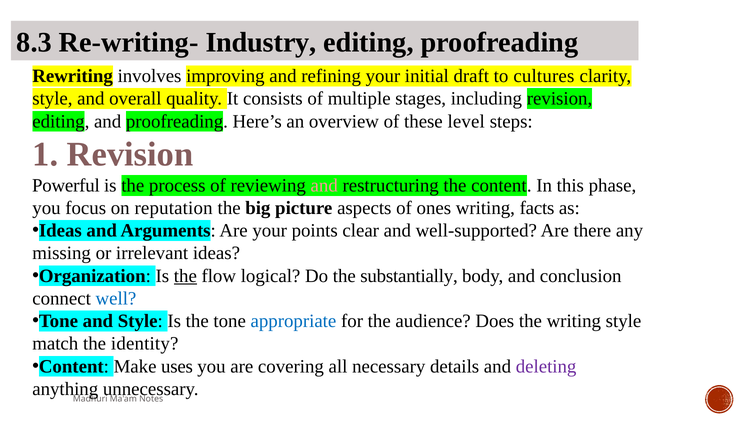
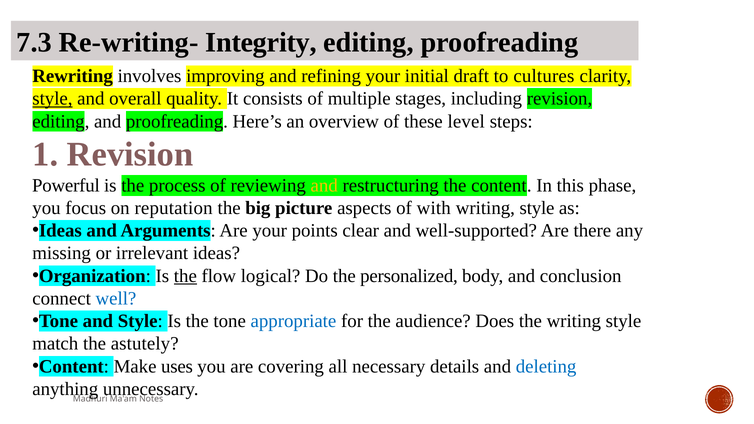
8.3: 8.3 -> 7.3
Industry: Industry -> Integrity
style at (52, 99) underline: none -> present
and at (324, 185) colour: pink -> yellow
ones: ones -> with
facts at (537, 208): facts -> style
substantially: substantially -> personalized
identity: identity -> astutely
deleting colour: purple -> blue
